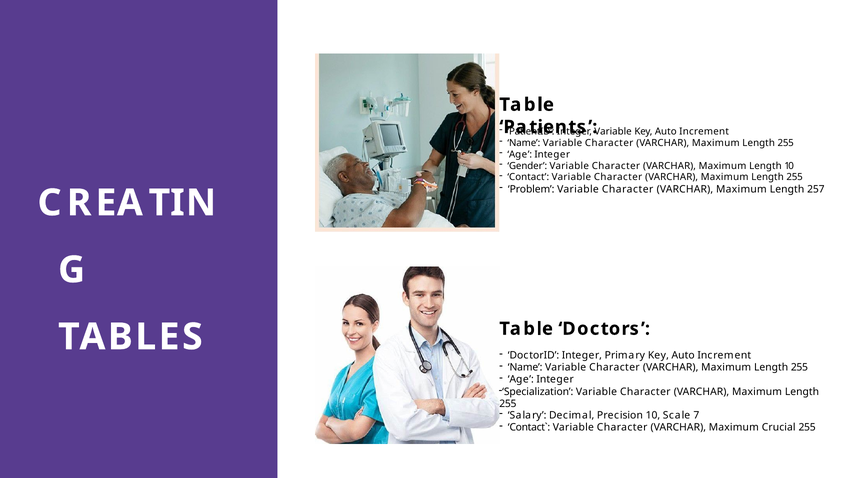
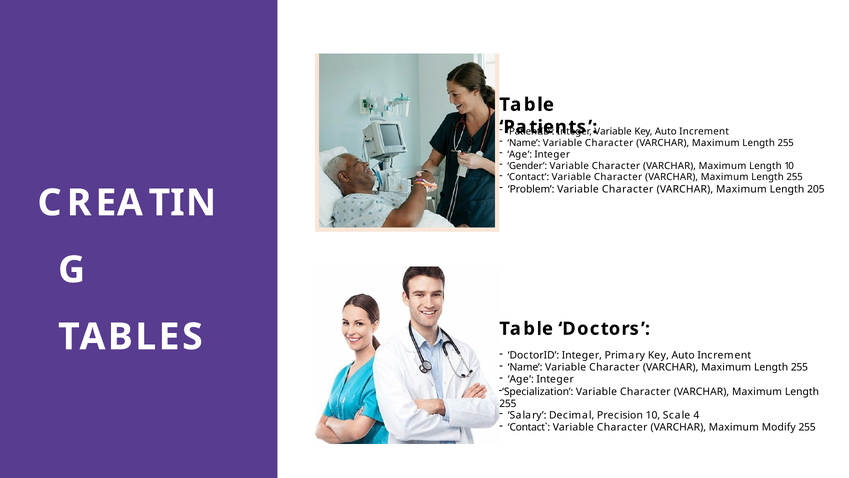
257: 257 -> 205
7: 7 -> 4
Crucial: Crucial -> Modify
